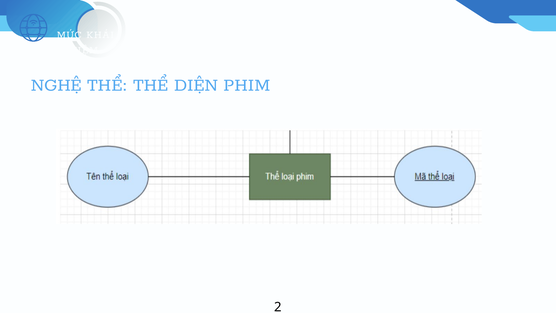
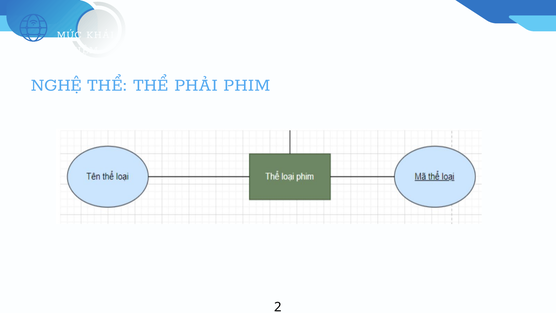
DIỆN: DIỆN -> PHẢI
